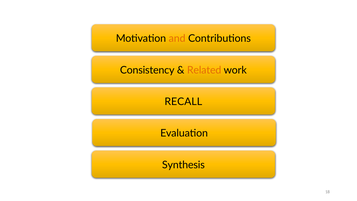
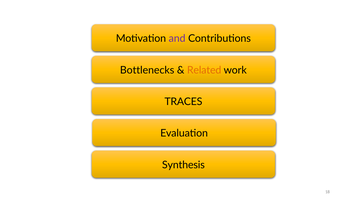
and colour: orange -> purple
Consistency: Consistency -> Bottlenecks
RECALL: RECALL -> TRACES
